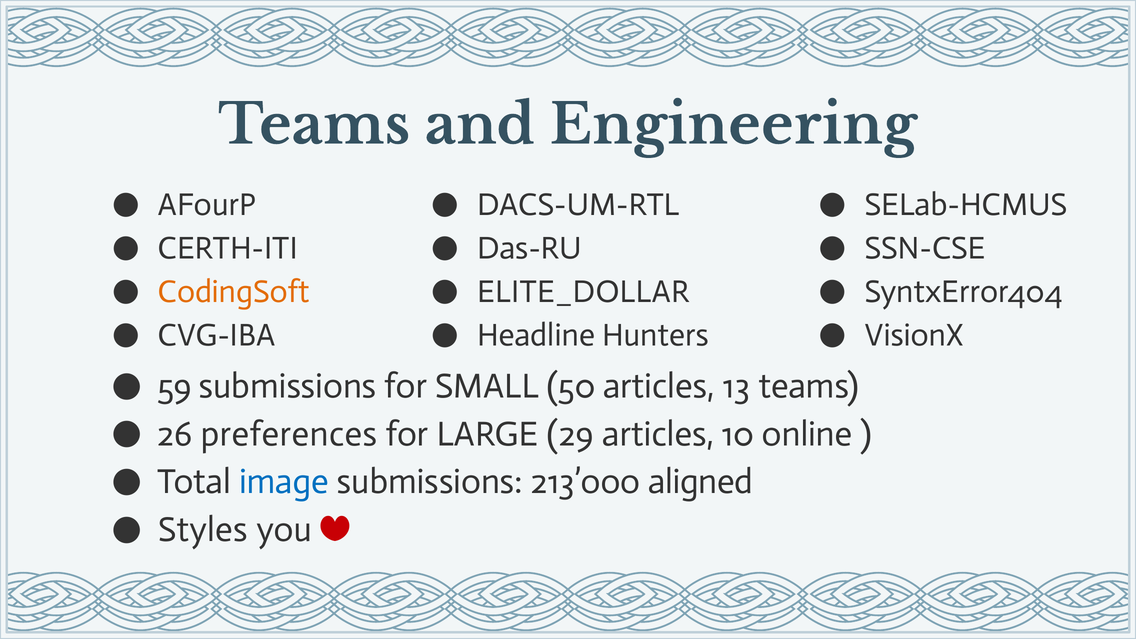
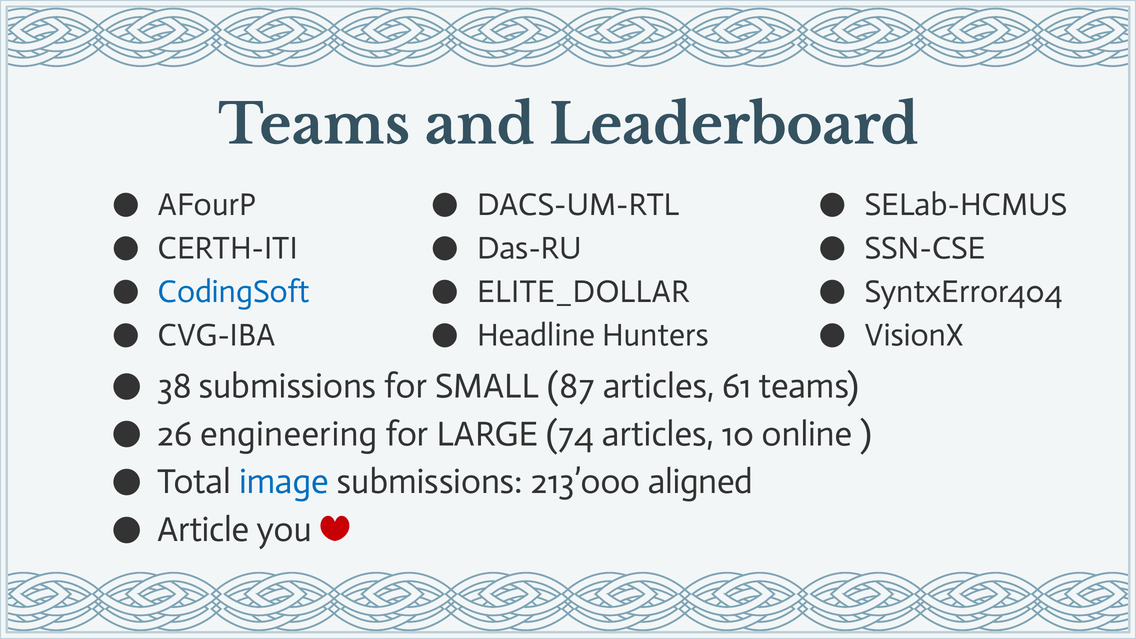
Engineering: Engineering -> Leaderboard
CodingSoft colour: orange -> blue
59: 59 -> 38
50: 50 -> 87
13: 13 -> 61
preferences: preferences -> engineering
29: 29 -> 74
Styles: Styles -> Article
